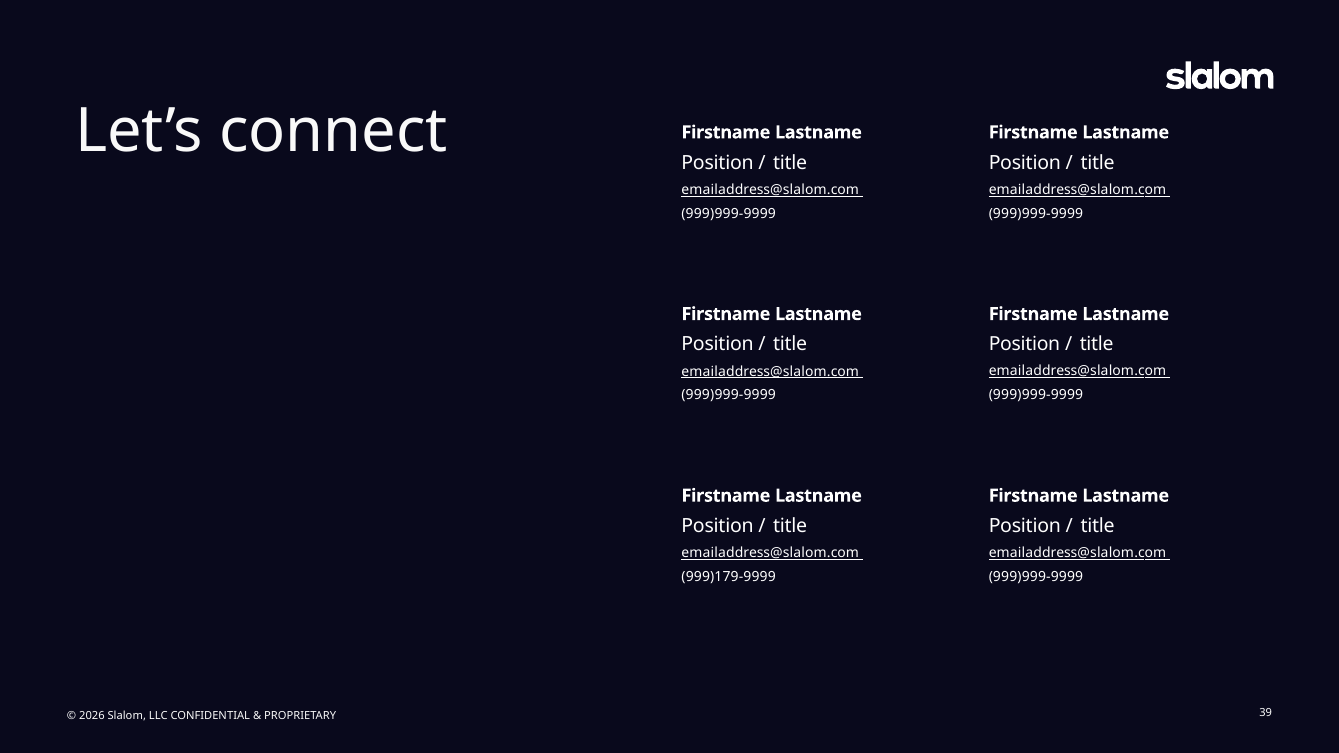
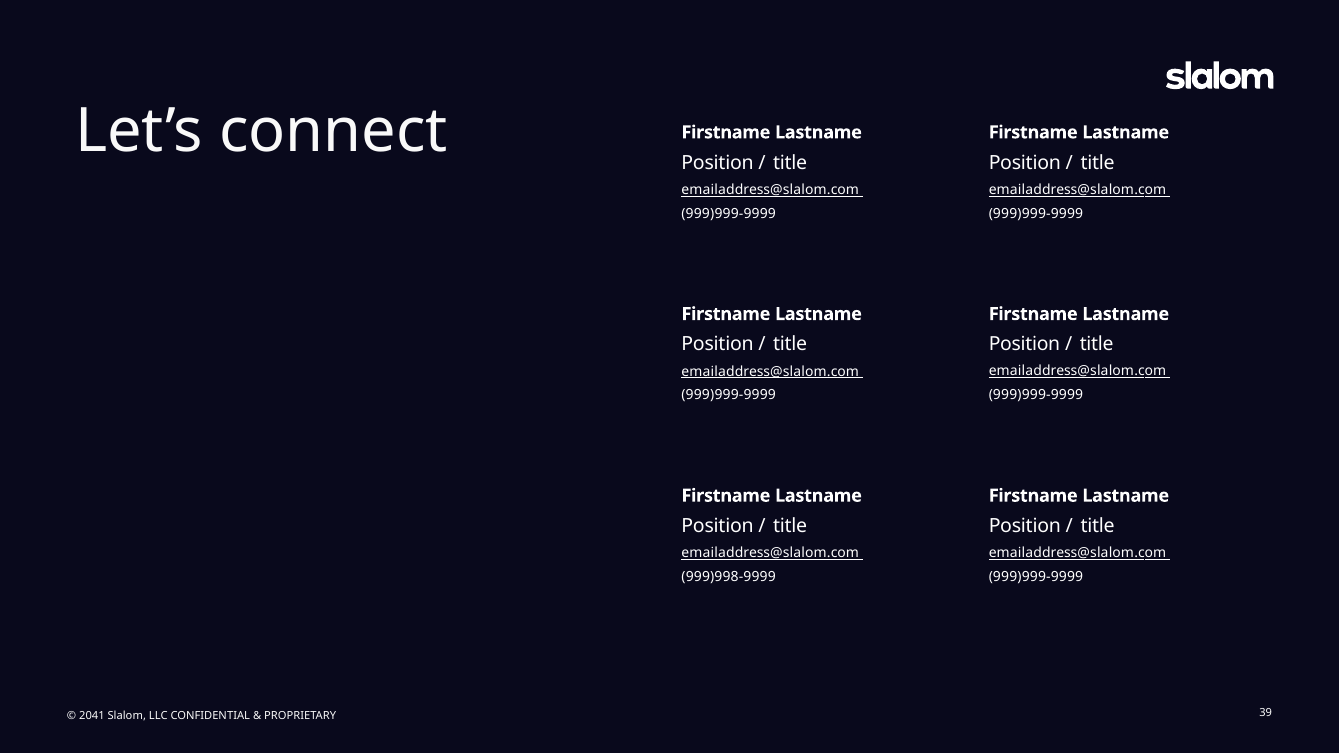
999)179-9999: 999)179-9999 -> 999)998-9999
2026: 2026 -> 2041
